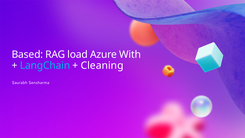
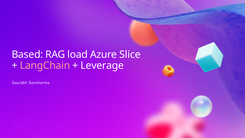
With: With -> Slice
LangChain colour: light blue -> pink
Cleaning: Cleaning -> Leverage
